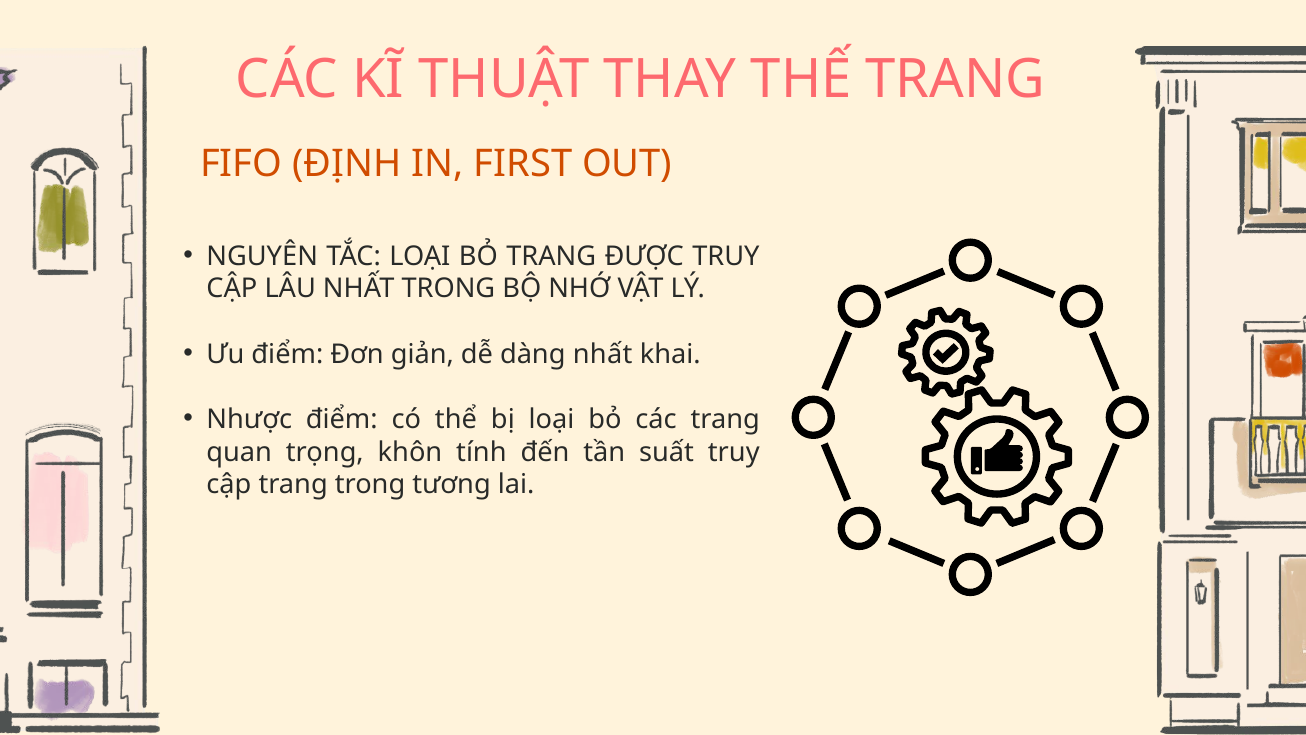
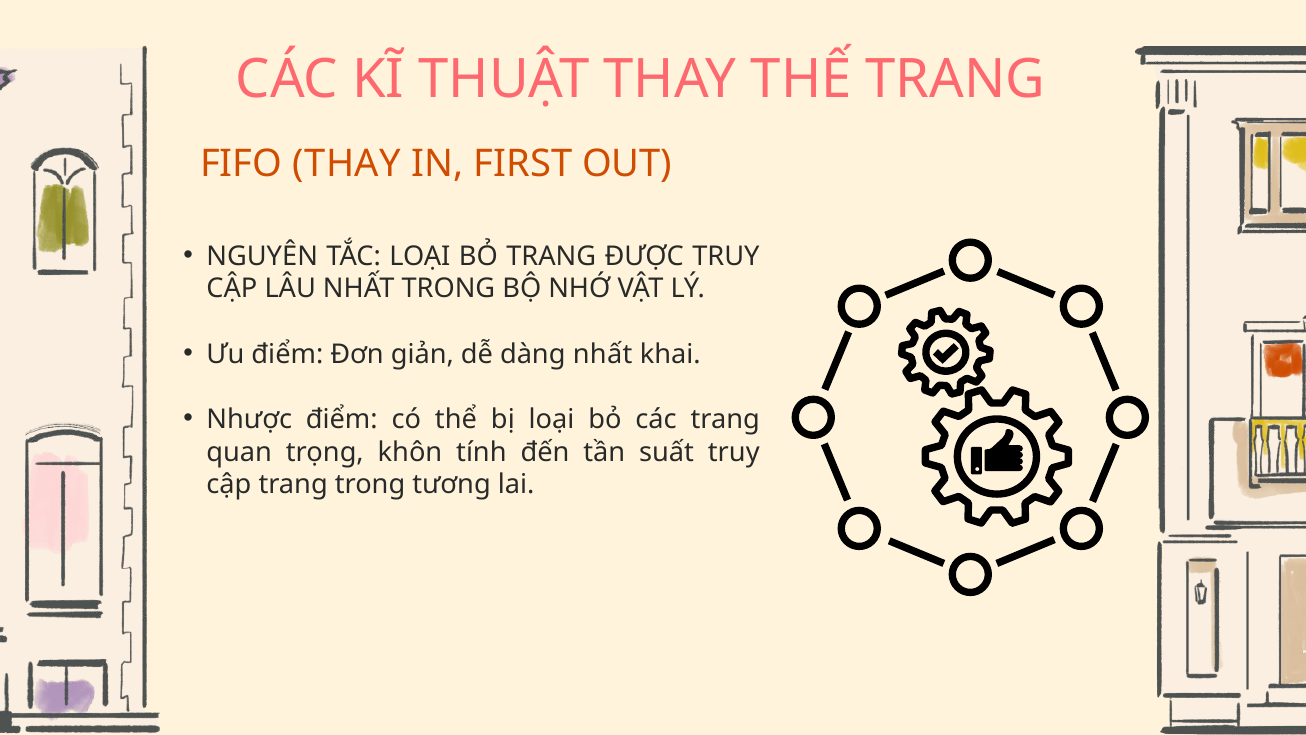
FIFO ĐỊNH: ĐỊNH -> THAY
